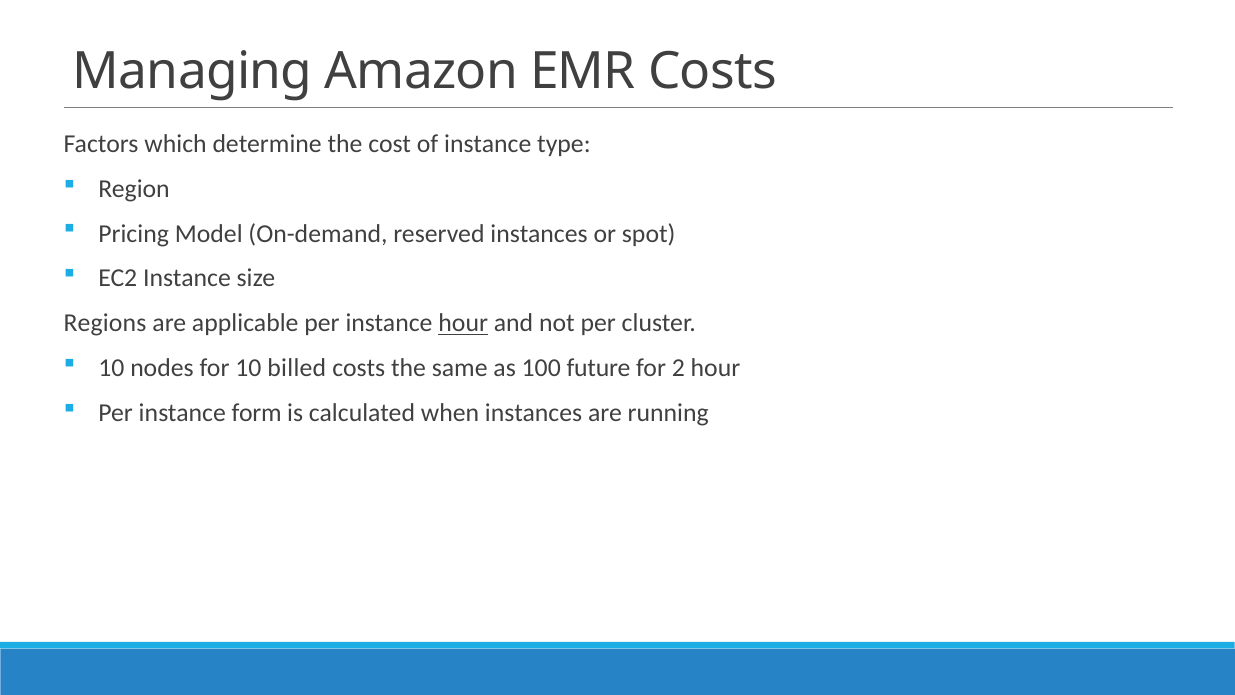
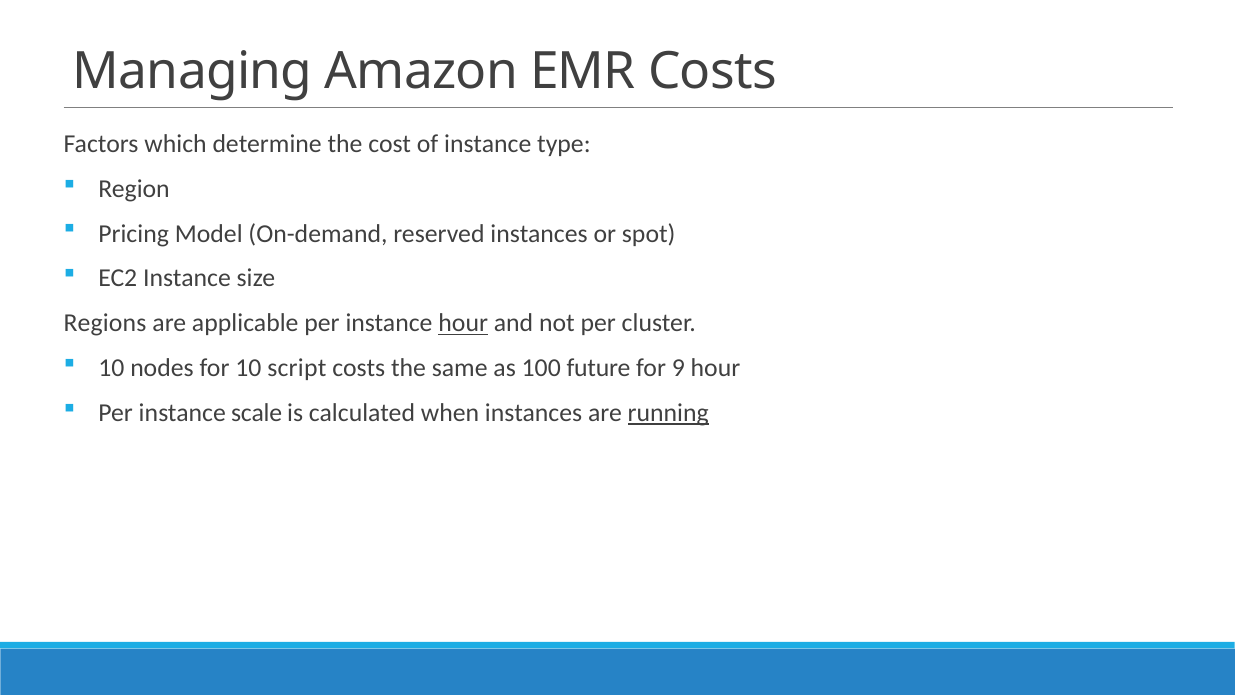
billed: billed -> script
2: 2 -> 9
form: form -> scale
running underline: none -> present
